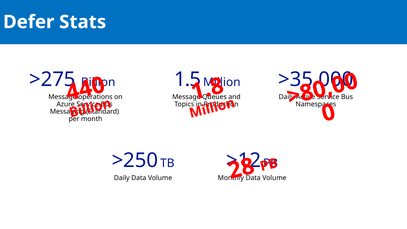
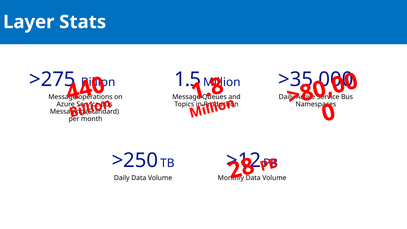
Defer: Defer -> Layer
